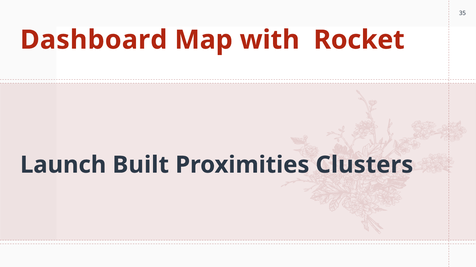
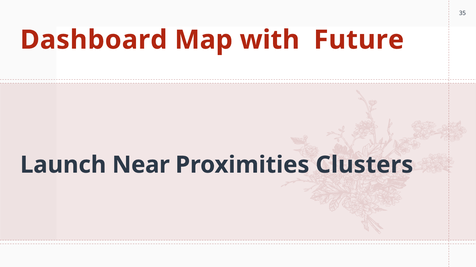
Rocket: Rocket -> Future
Built: Built -> Near
